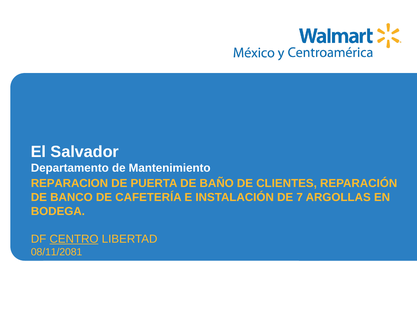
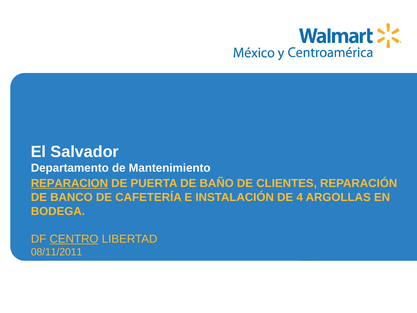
REPARACION underline: none -> present
7: 7 -> 4
08/11/2081: 08/11/2081 -> 08/11/2011
